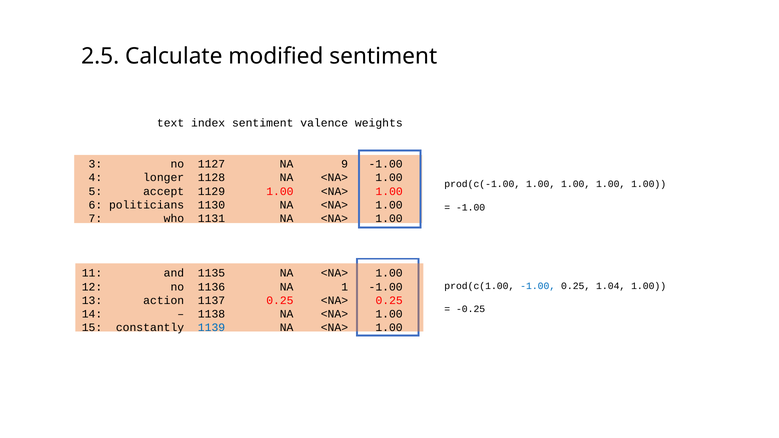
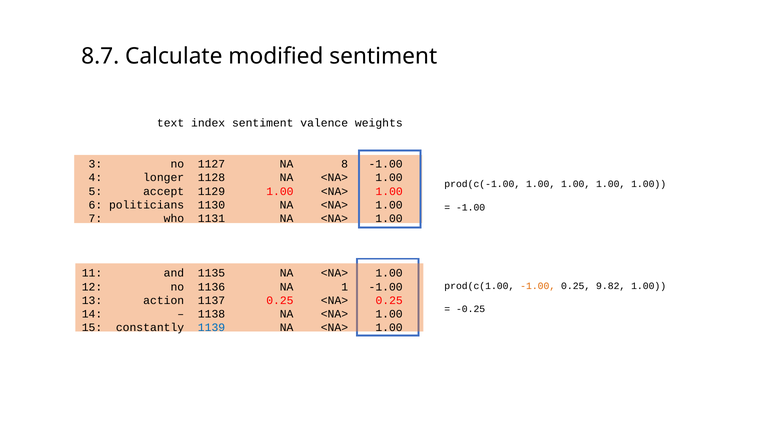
2.5: 2.5 -> 8.7
9: 9 -> 8
-1.00 at (538, 286) colour: blue -> orange
1.04: 1.04 -> 9.82
